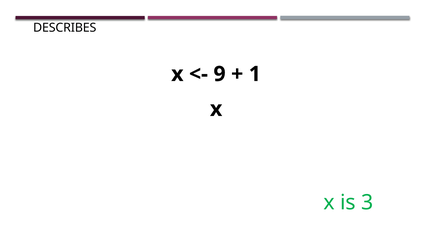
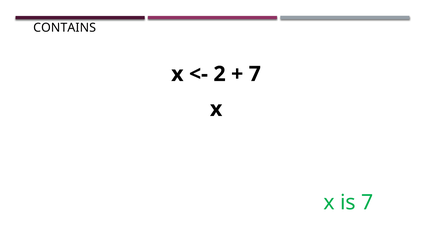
DESCRIBES: DESCRIBES -> CONTAINS
9: 9 -> 2
1 at (255, 74): 1 -> 7
is 3: 3 -> 7
